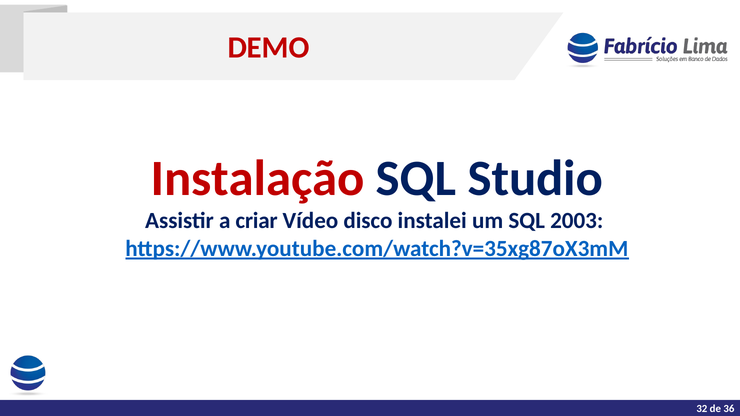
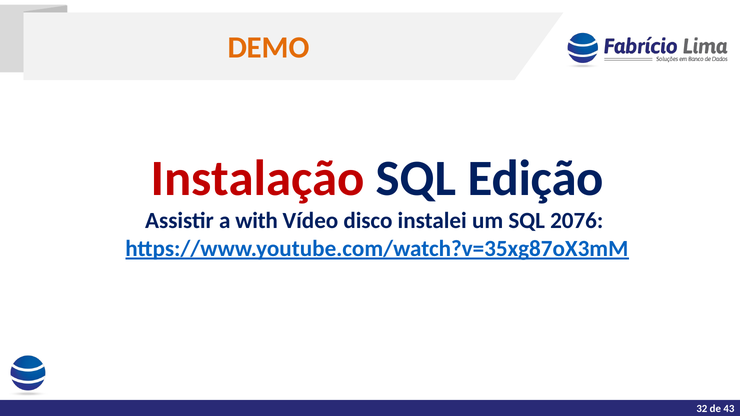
DEMO colour: red -> orange
Studio: Studio -> Edição
criar: criar -> with
2003: 2003 -> 2076
36: 36 -> 43
